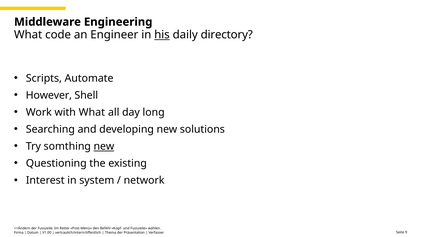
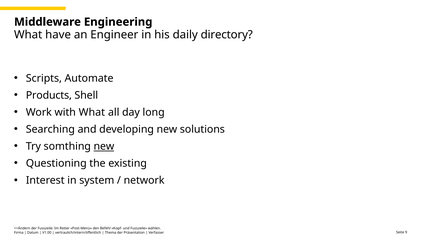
code: code -> have
his underline: present -> none
However: However -> Products
